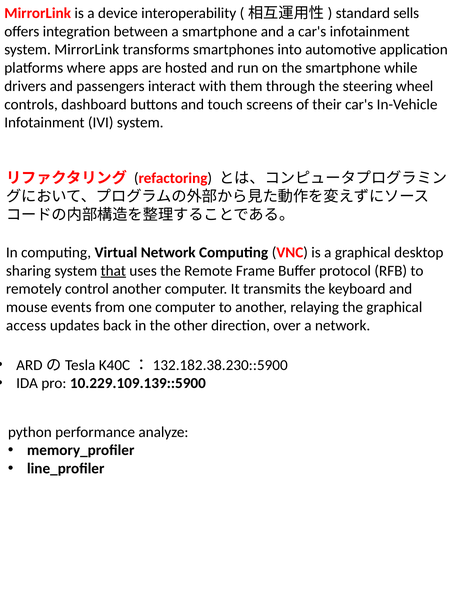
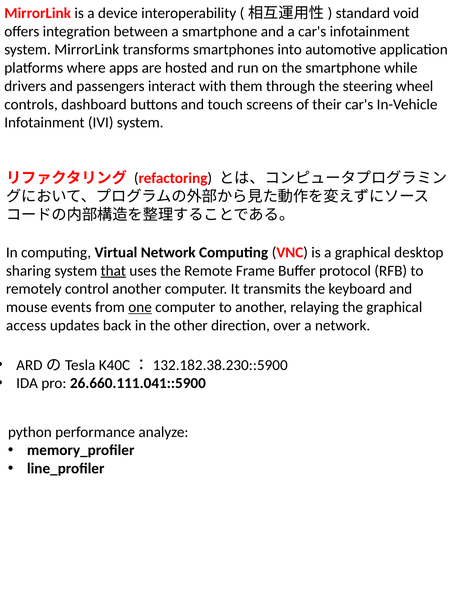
sells: sells -> void
one underline: none -> present
10.229.109.139::5900: 10.229.109.139::5900 -> 26.660.111.041::5900
